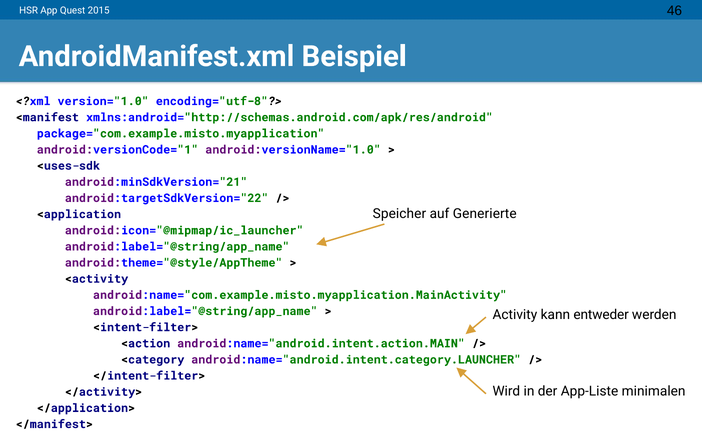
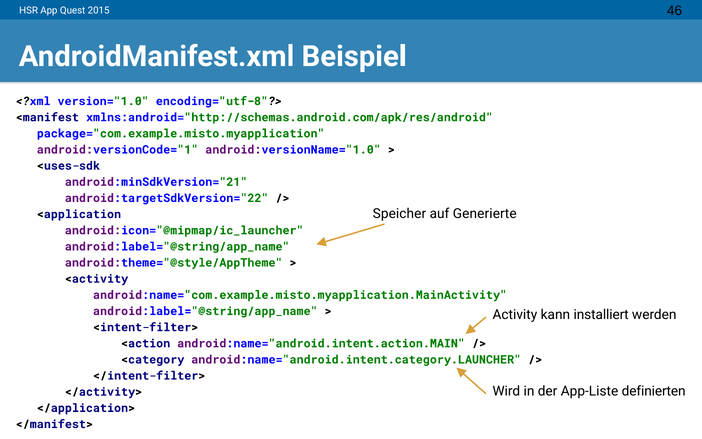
entweder: entweder -> installiert
minimalen: minimalen -> definierten
